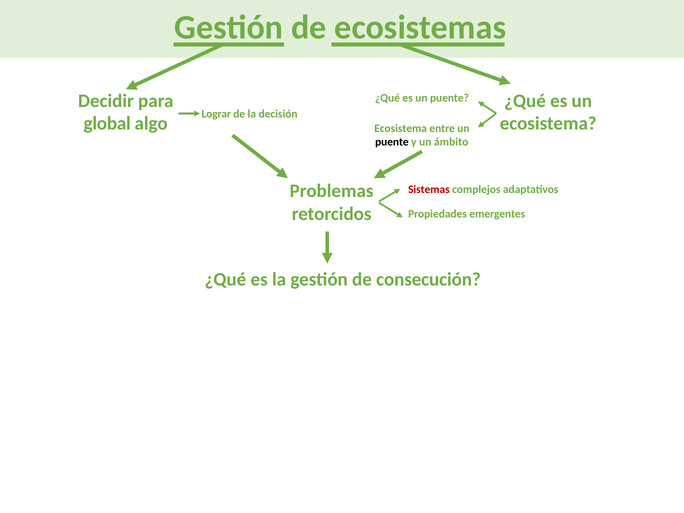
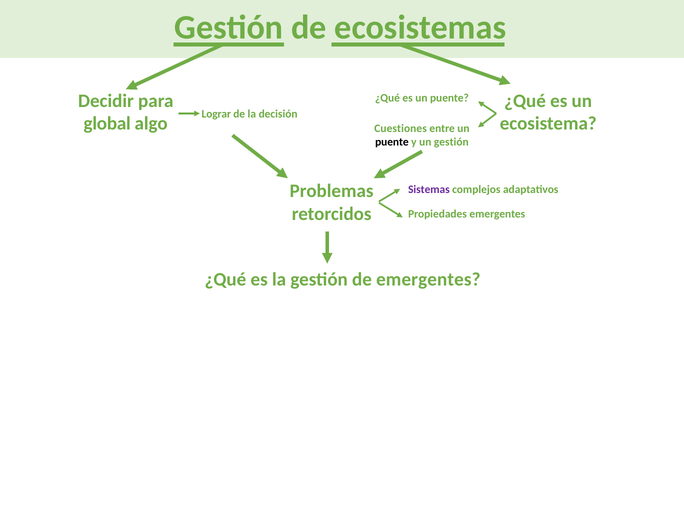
Ecosistema at (401, 128): Ecosistema -> Cuestiones
un ámbito: ámbito -> gestión
Sistemas colour: red -> purple
de consecución: consecución -> emergentes
